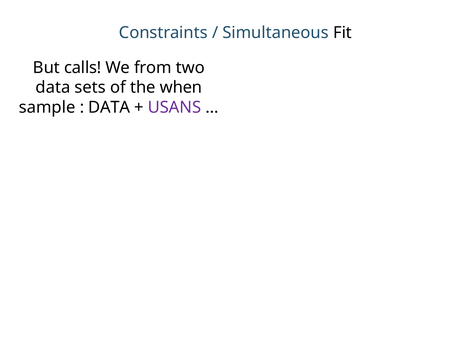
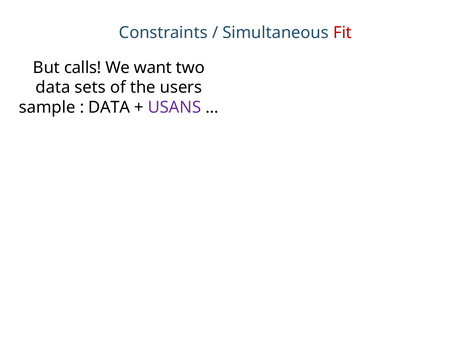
Fit colour: black -> red
from: from -> want
when: when -> users
